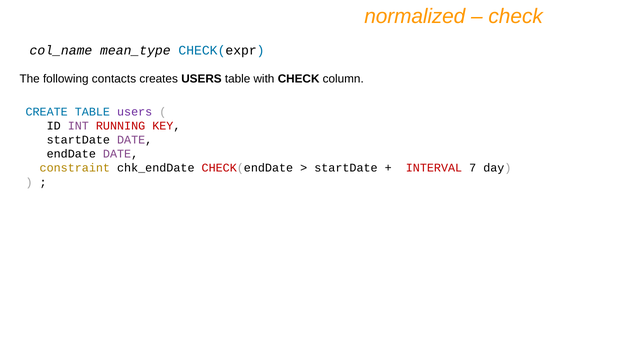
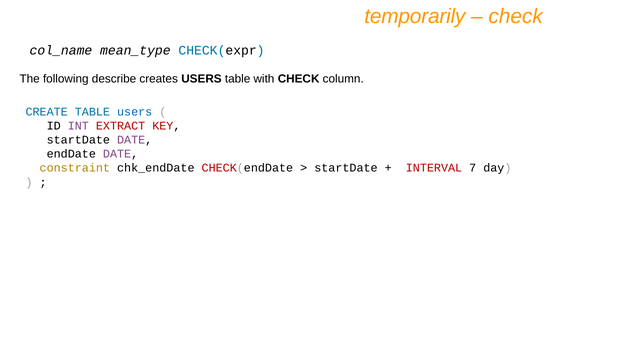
normalized: normalized -> temporarily
contacts: contacts -> describe
users at (135, 112) colour: purple -> blue
RUNNING: RUNNING -> EXTRACT
